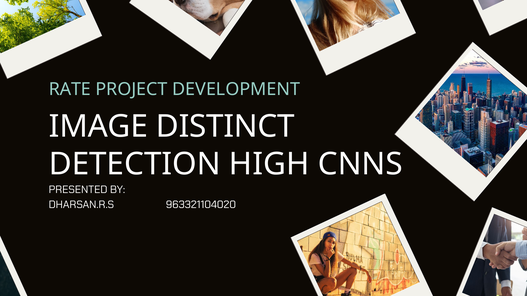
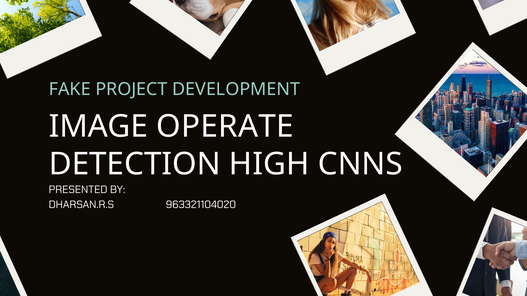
RATE: RATE -> FAKE
DISTINCT: DISTINCT -> OPERATE
